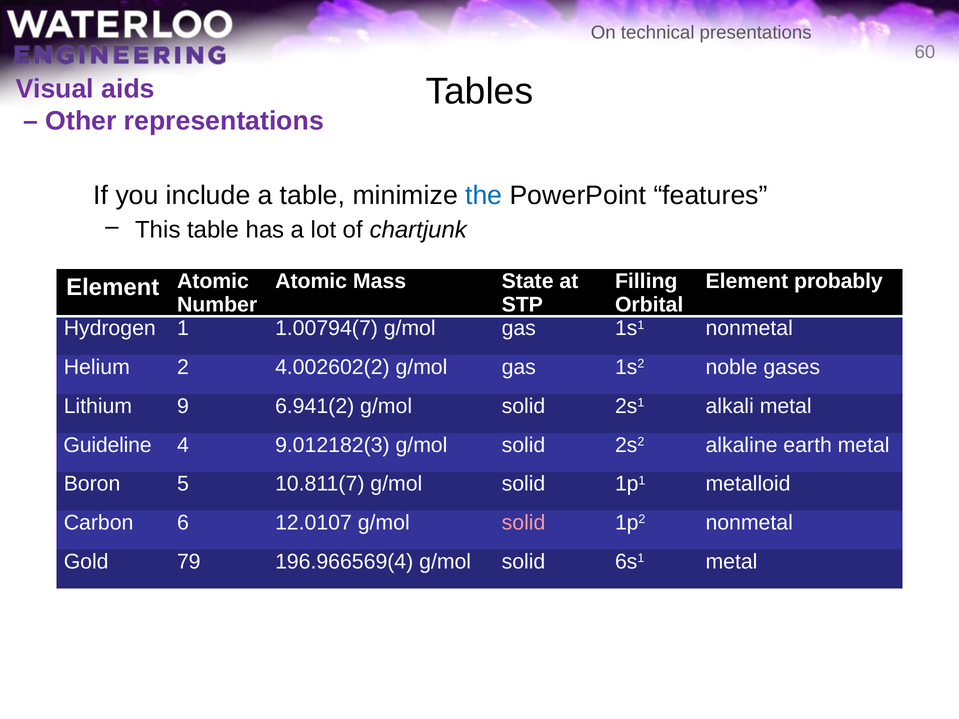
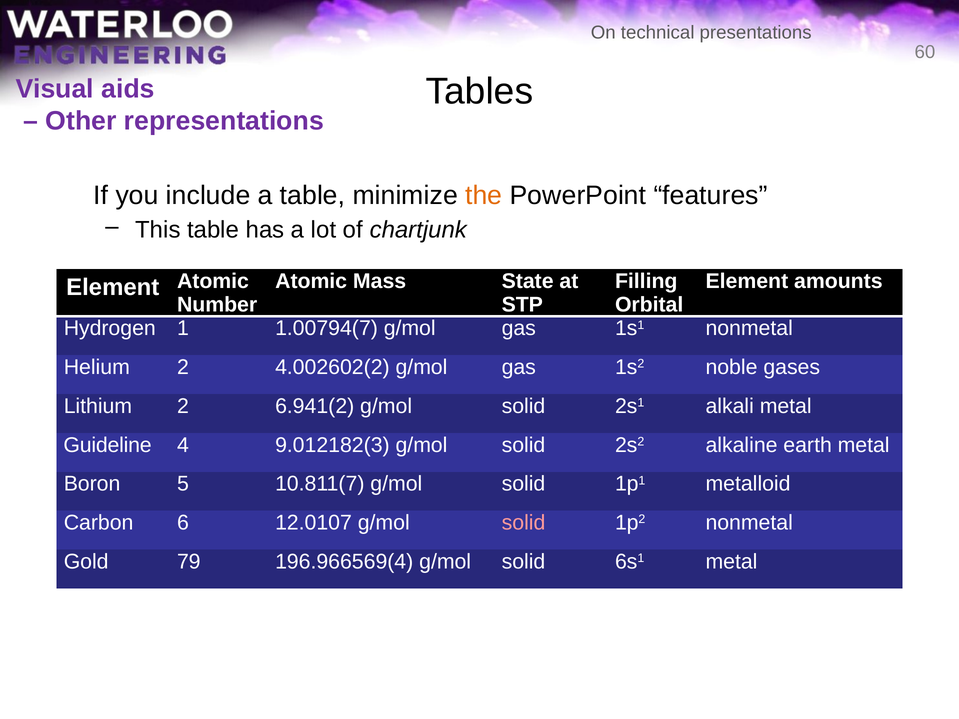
the colour: blue -> orange
probably: probably -> amounts
Lithium 9: 9 -> 2
